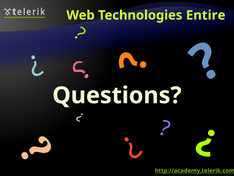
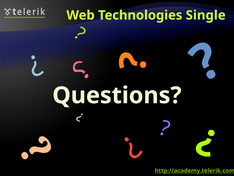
Entire: Entire -> Single
